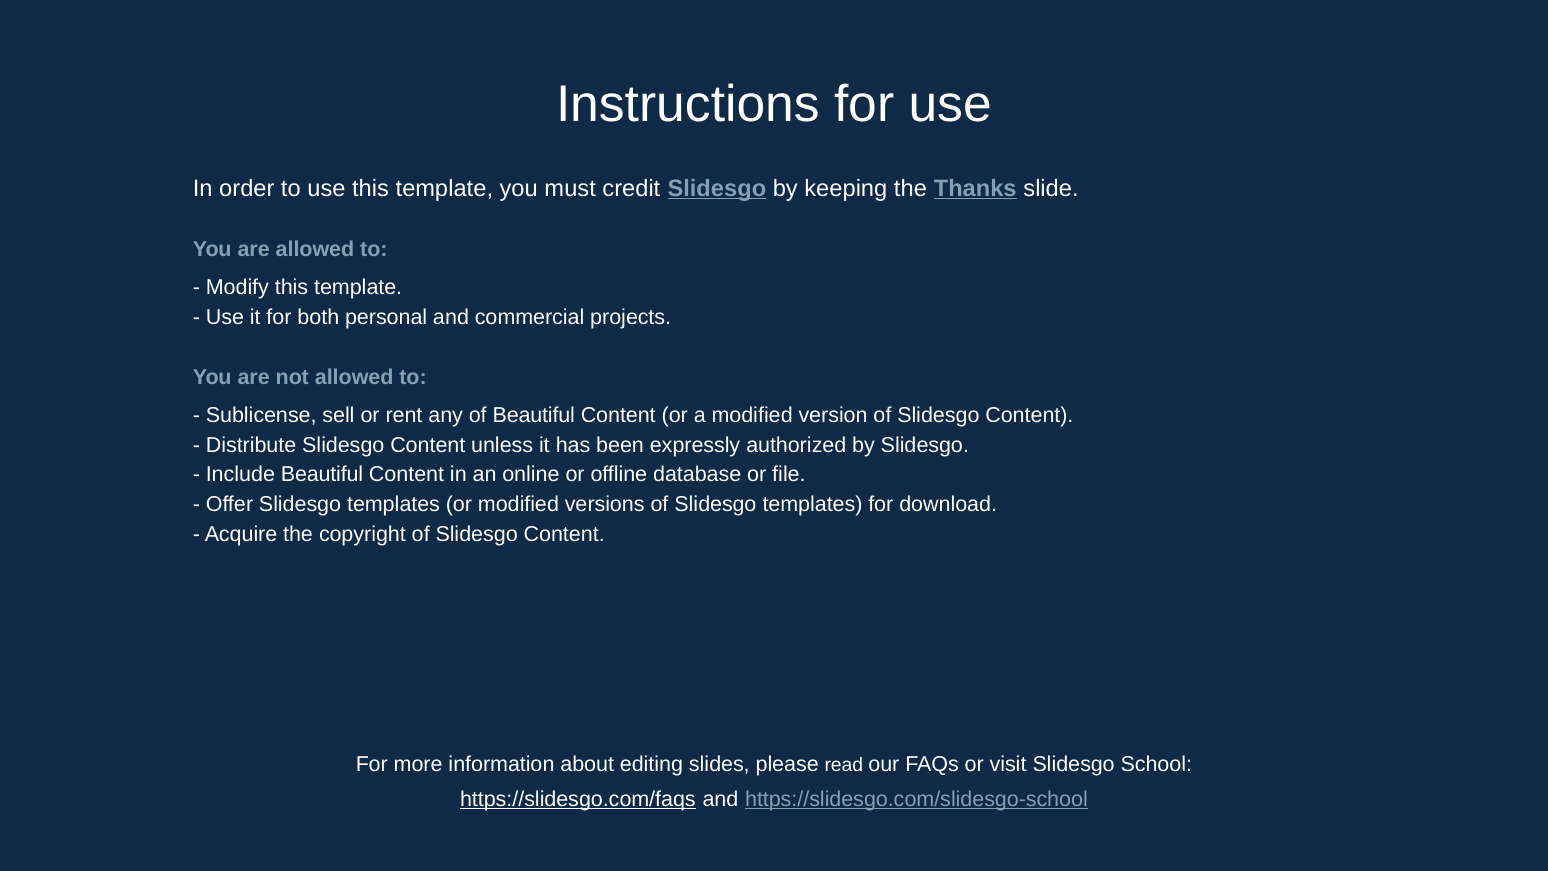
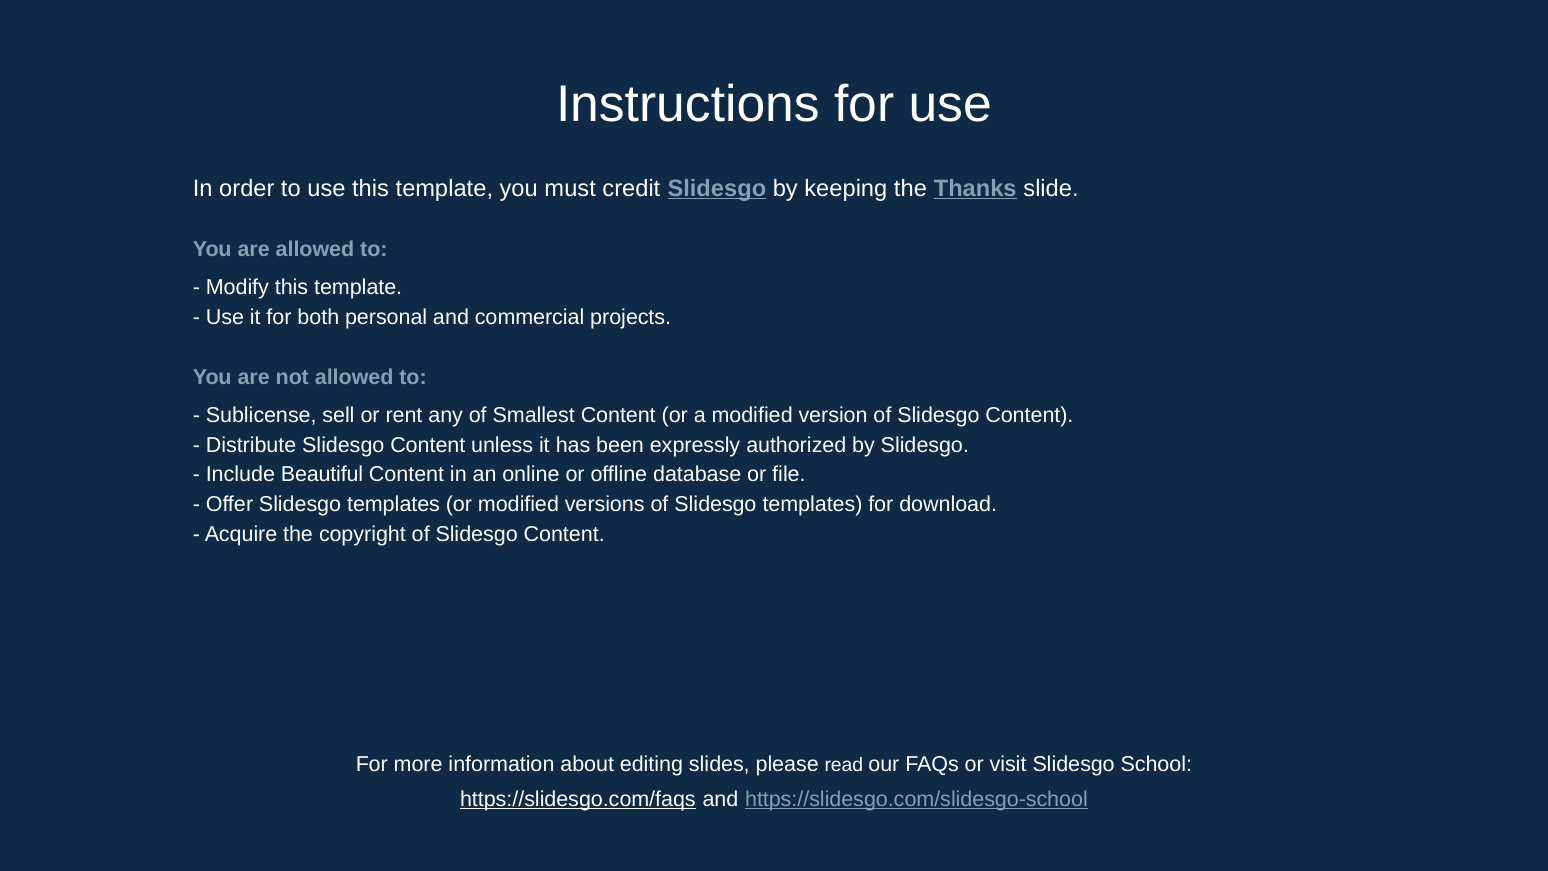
of Beautiful: Beautiful -> Smallest
